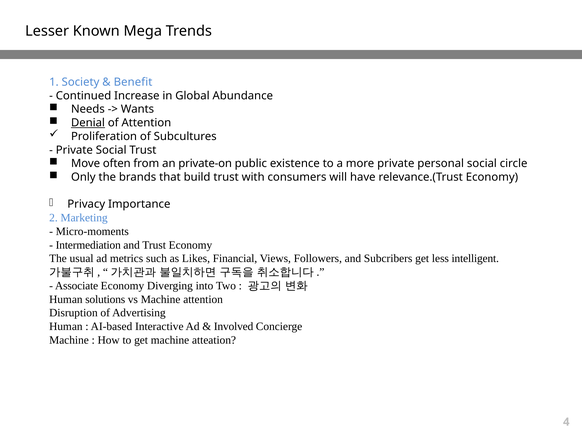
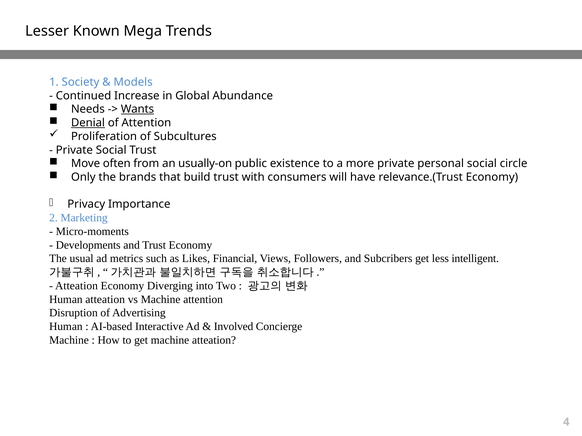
Benefit: Benefit -> Models
Wants underline: none -> present
private-on: private-on -> usually-on
Intermediation: Intermediation -> Developments
Associate at (77, 286): Associate -> Atteation
Human solutions: solutions -> atteation
